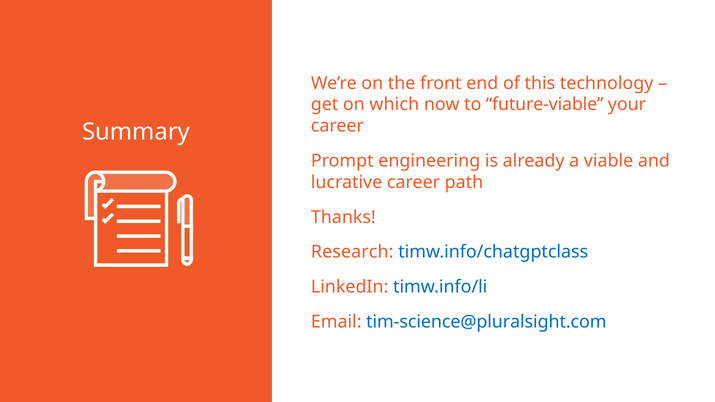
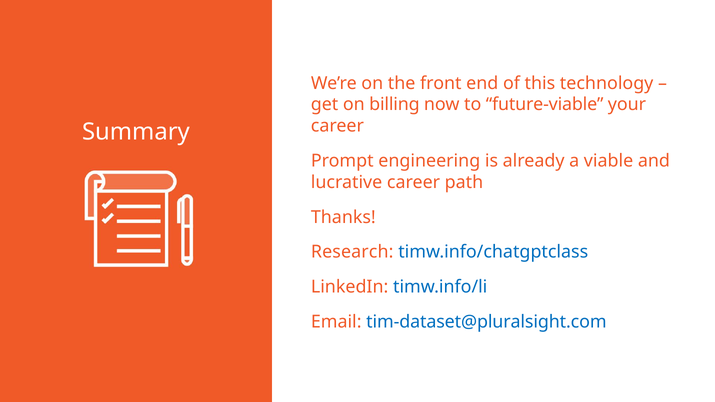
which: which -> billing
tim-science@pluralsight.com: tim-science@pluralsight.com -> tim-dataset@pluralsight.com
